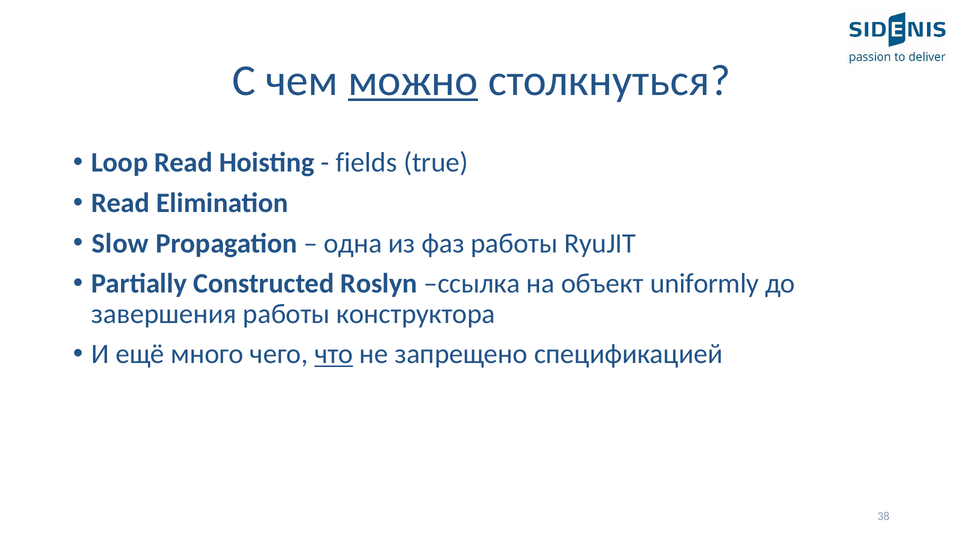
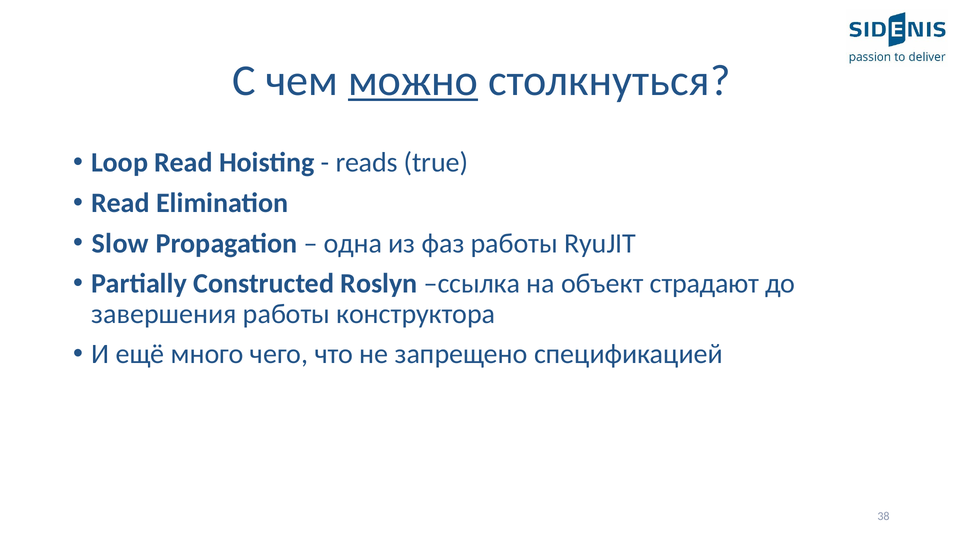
fields: fields -> reads
uniformly: uniformly -> страдают
что underline: present -> none
